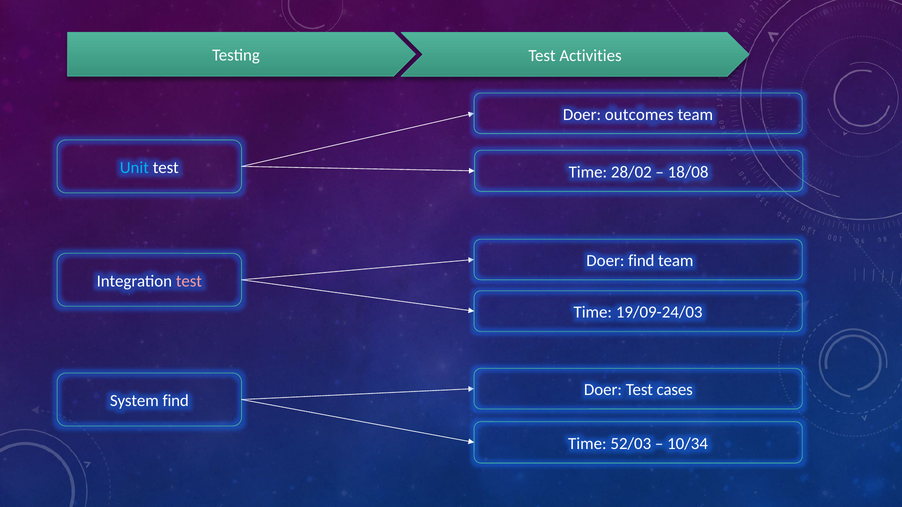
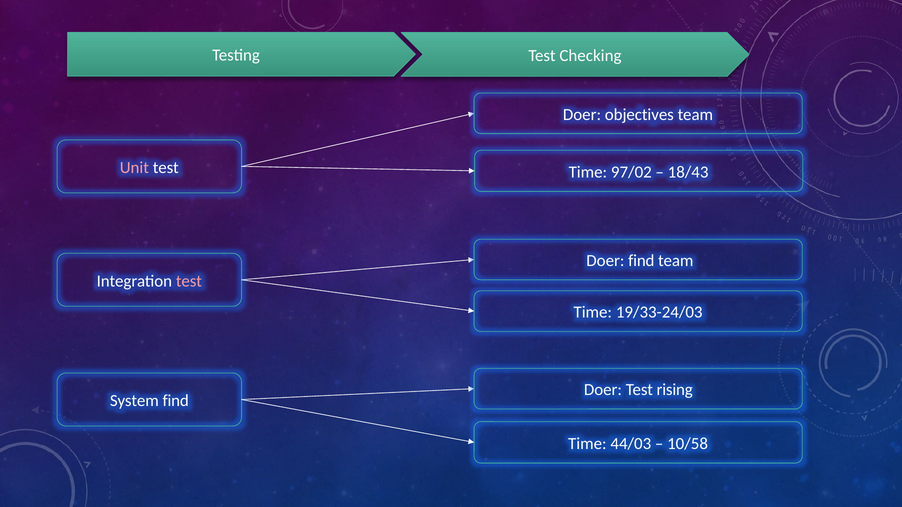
Activities: Activities -> Checking
outcomes: outcomes -> objectives
Unit colour: light blue -> pink
28/02: 28/02 -> 97/02
18/08: 18/08 -> 18/43
19/09-24/03: 19/09-24/03 -> 19/33-24/03
cases: cases -> rising
52/03: 52/03 -> 44/03
10/34: 10/34 -> 10/58
